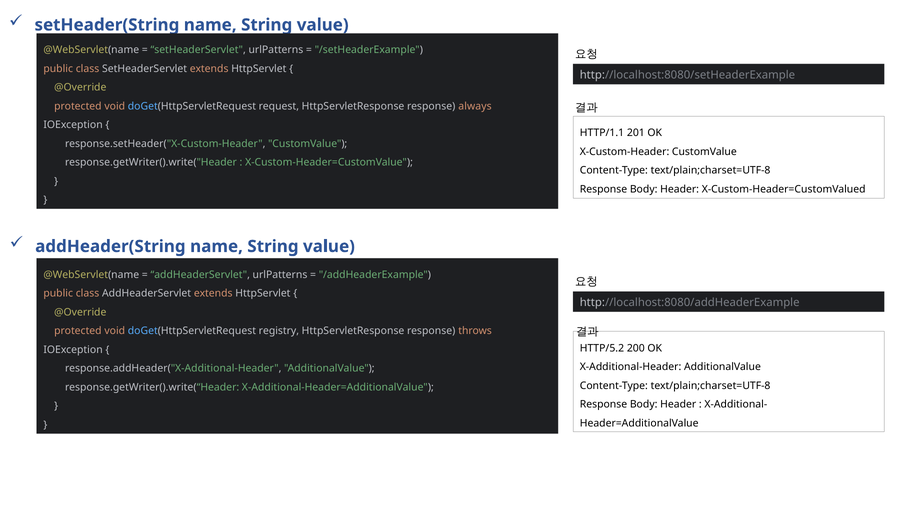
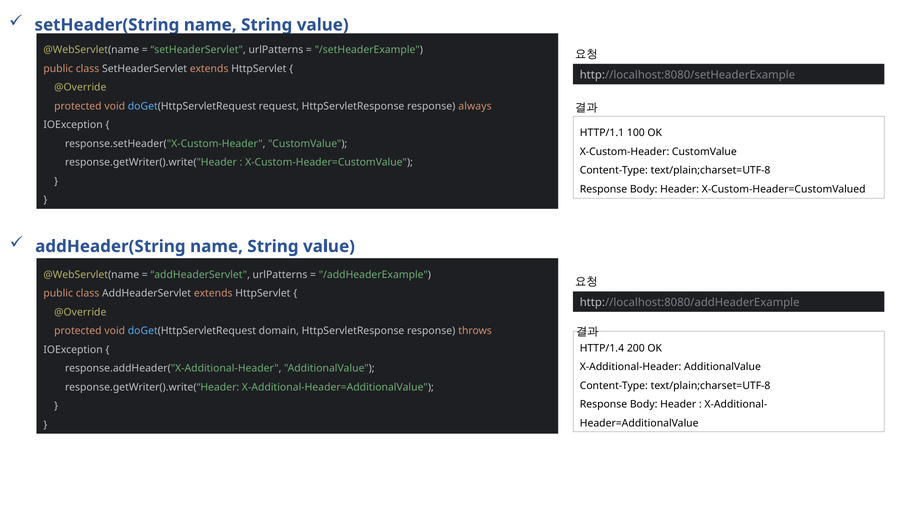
201: 201 -> 100
registry: registry -> domain
HTTP/5.2: HTTP/5.2 -> HTTP/1.4
